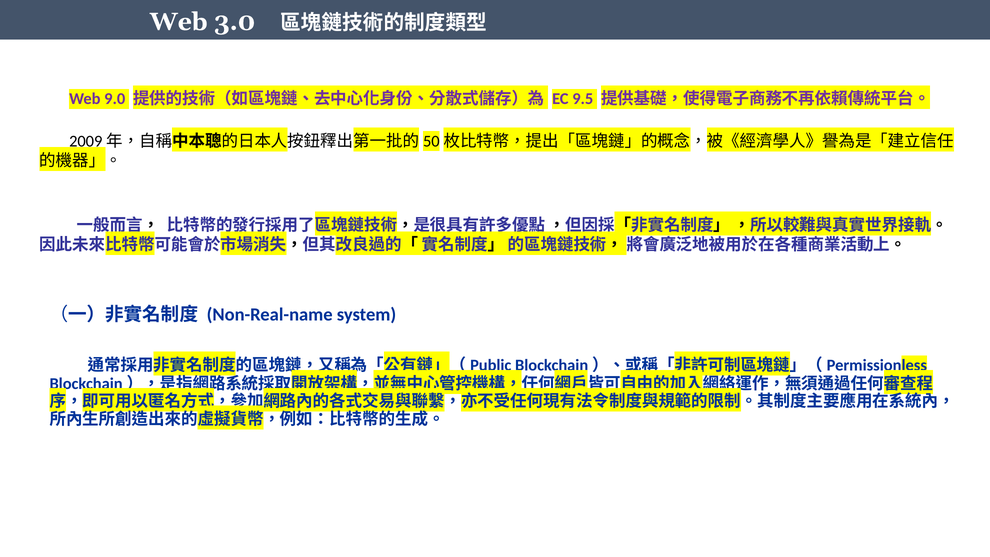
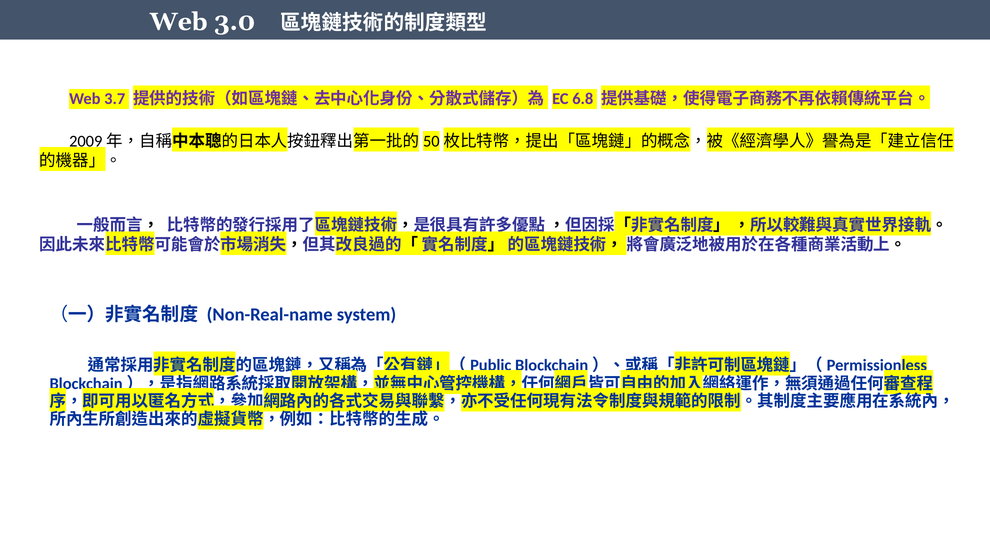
9.0: 9.0 -> 3.7
9.5: 9.5 -> 6.8
